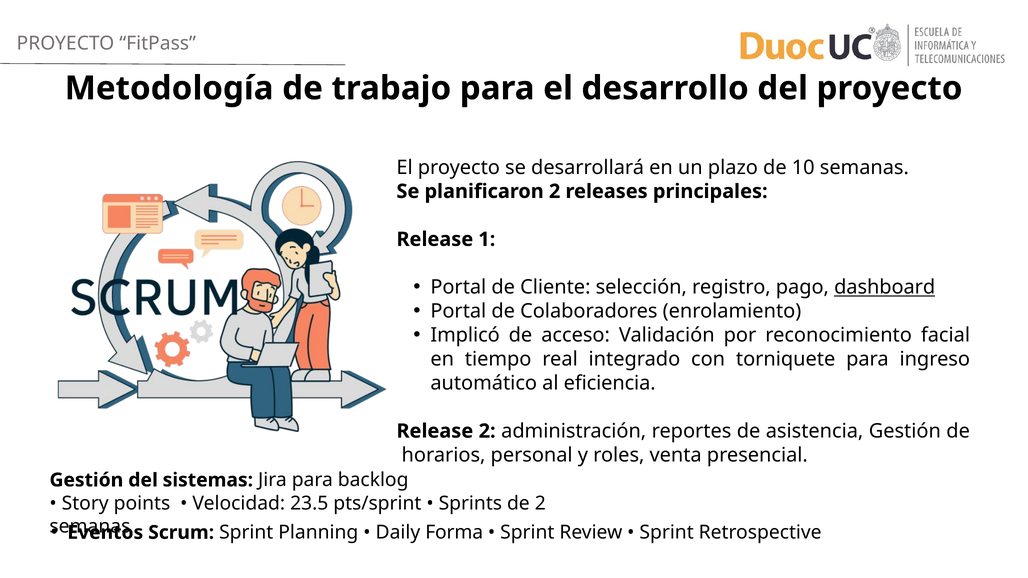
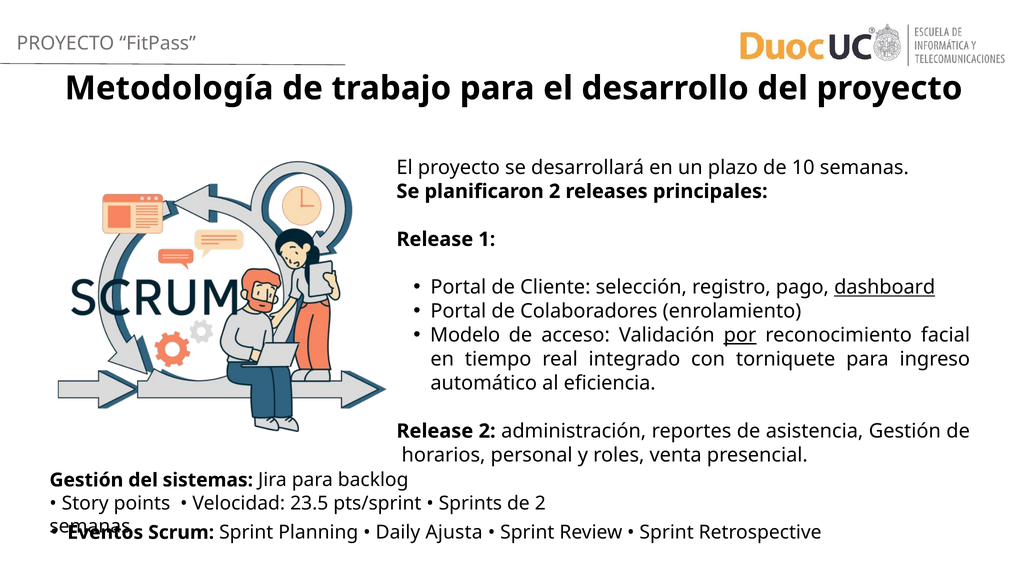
Implicó: Implicó -> Modelo
por underline: none -> present
Forma: Forma -> Ajusta
